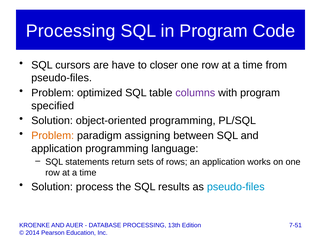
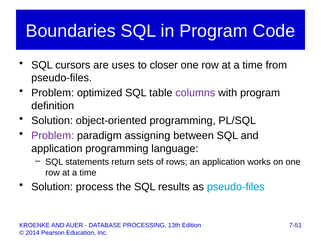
Processing at (71, 31): Processing -> Boundaries
have: have -> uses
specified: specified -> definition
Problem at (53, 136) colour: orange -> purple
